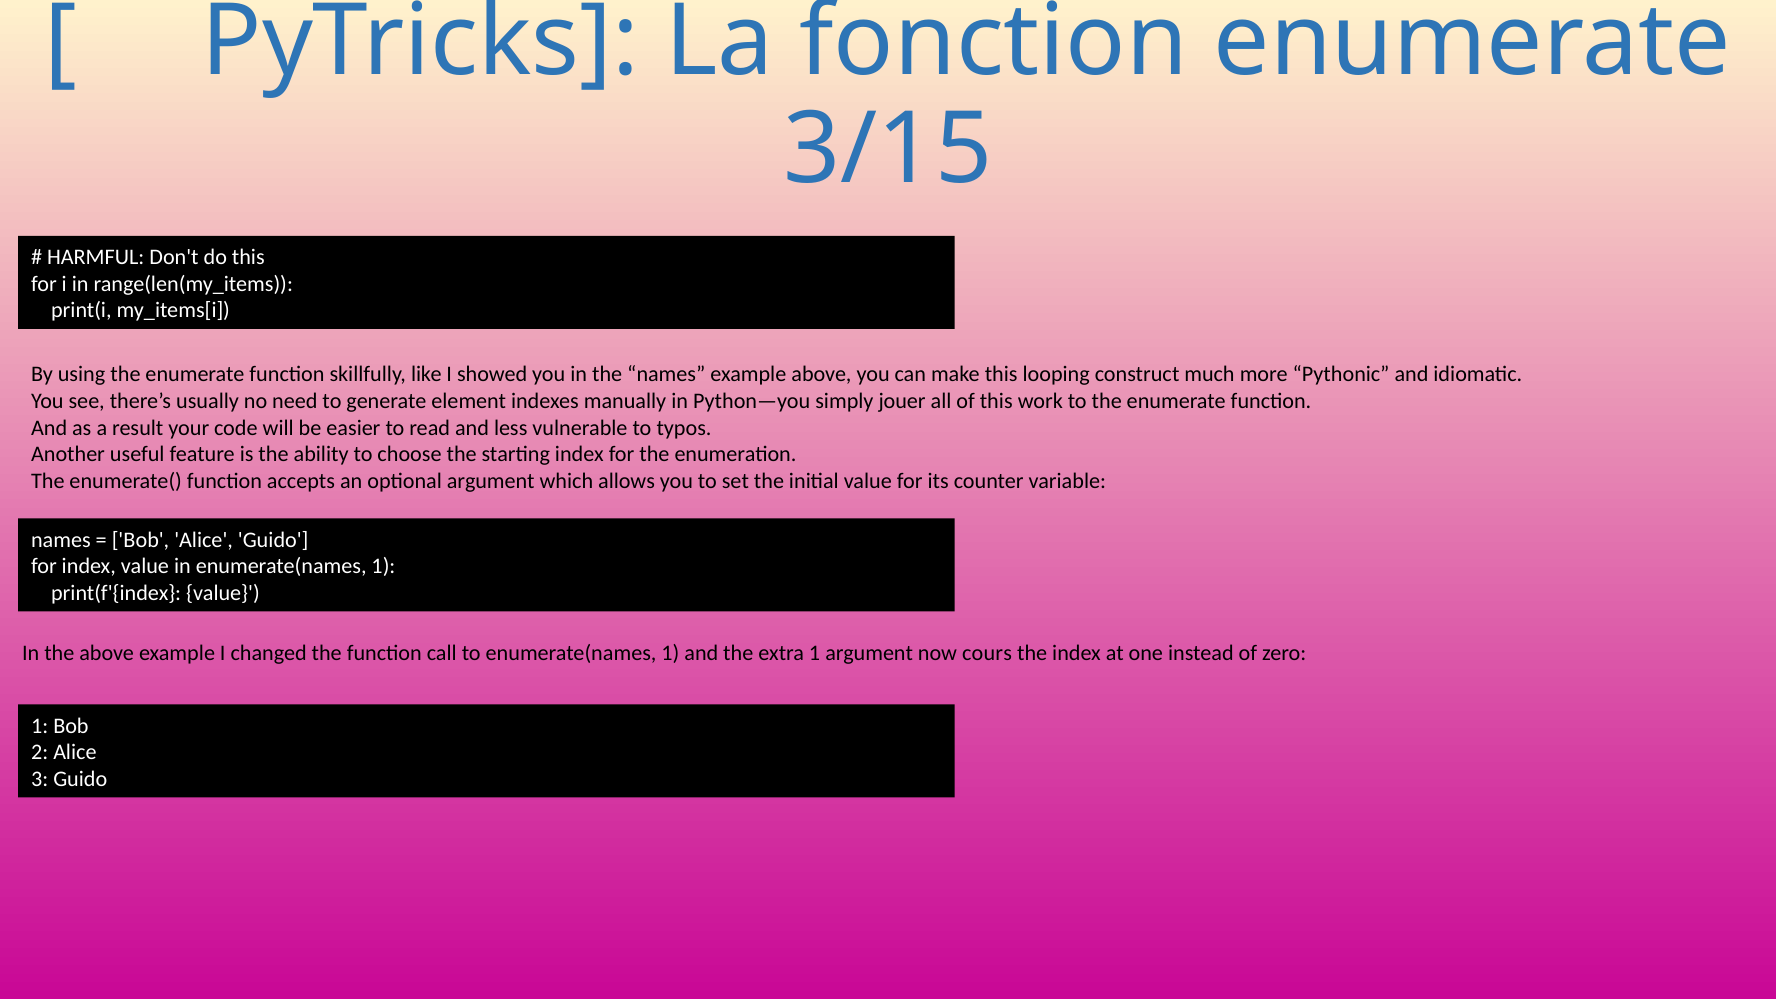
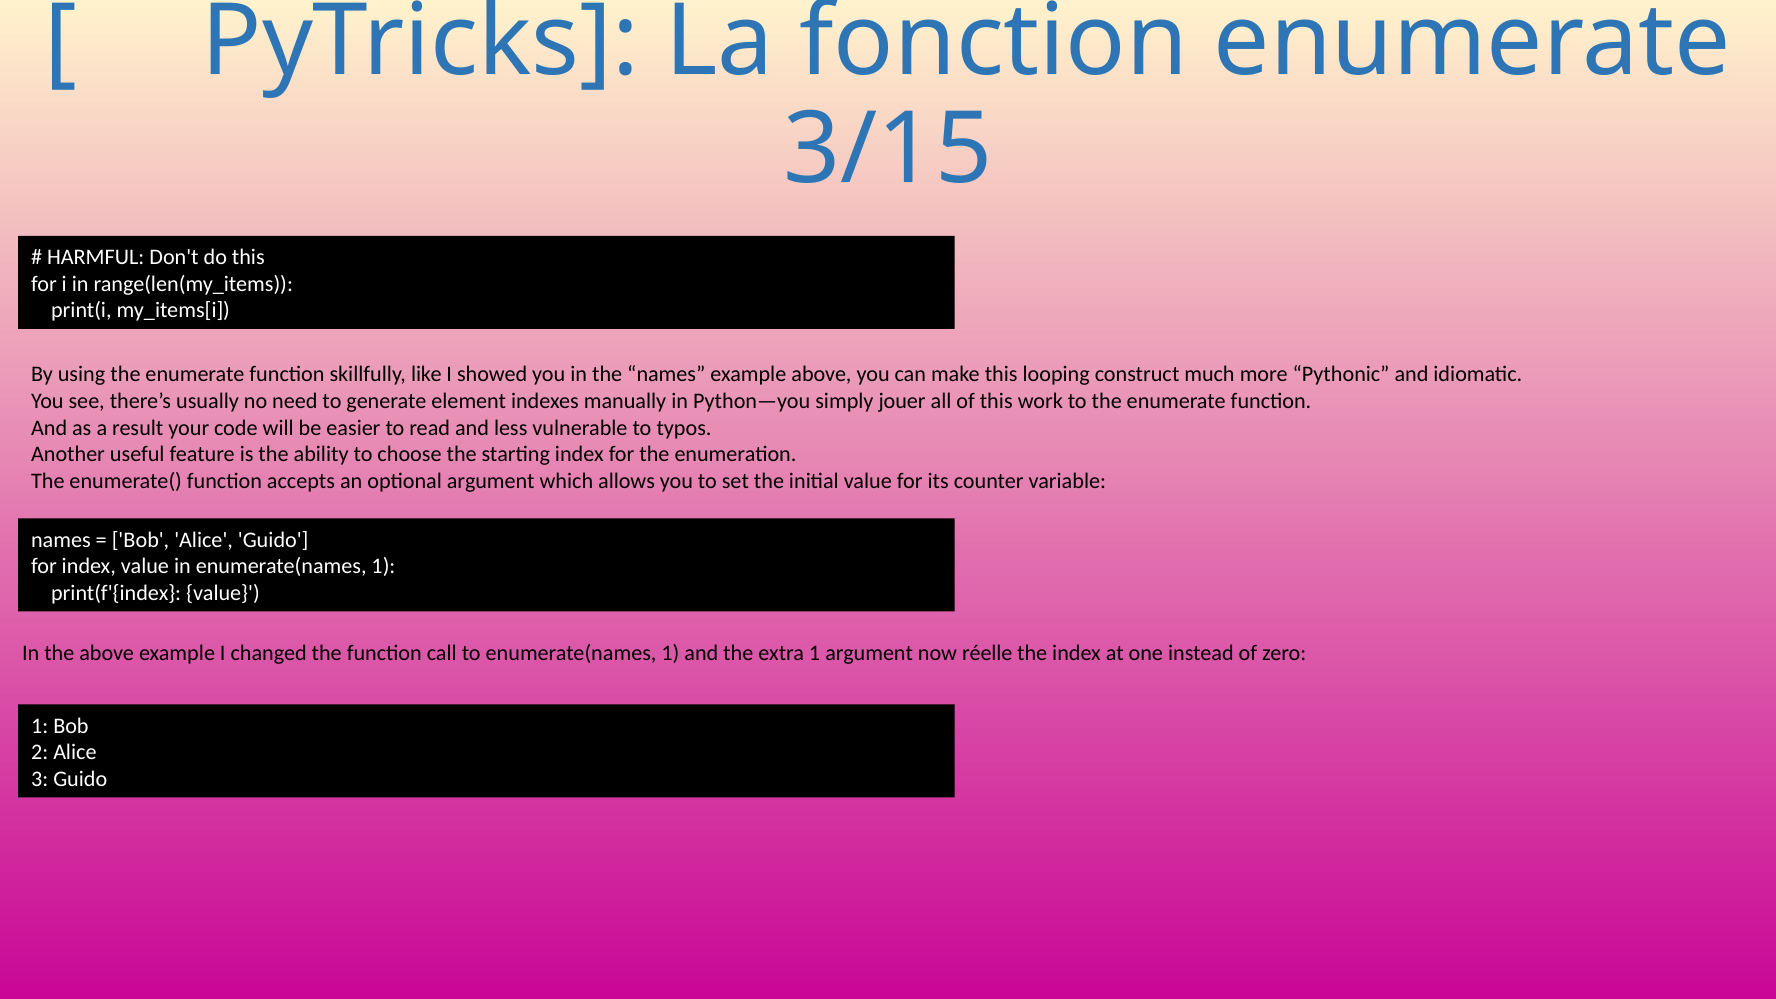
cours: cours -> réelle
